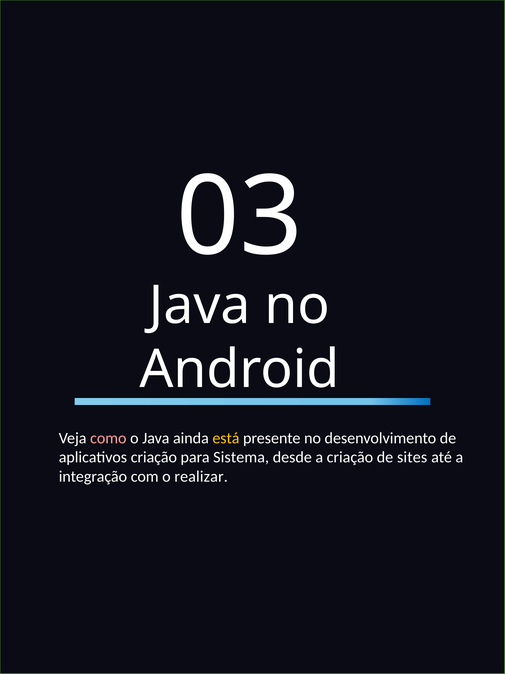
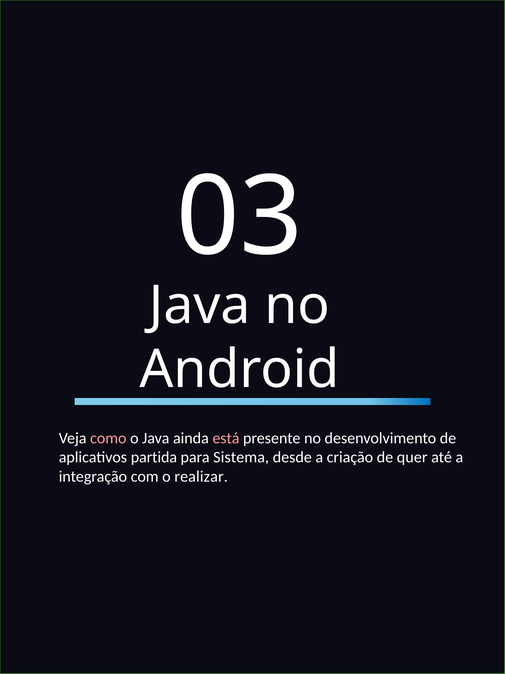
está colour: yellow -> pink
aplicativos criação: criação -> partida
sites: sites -> quer
